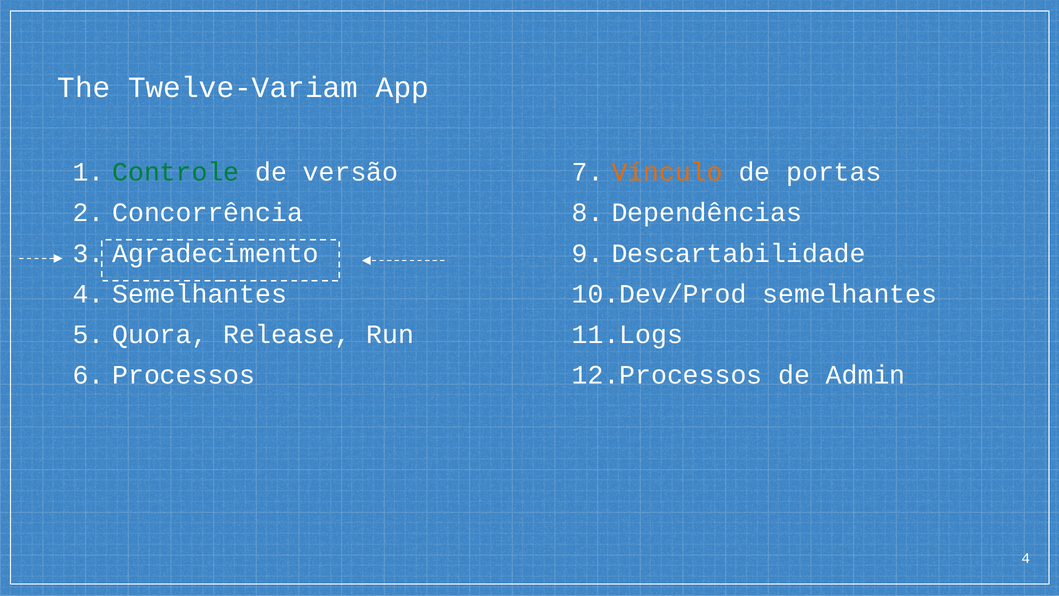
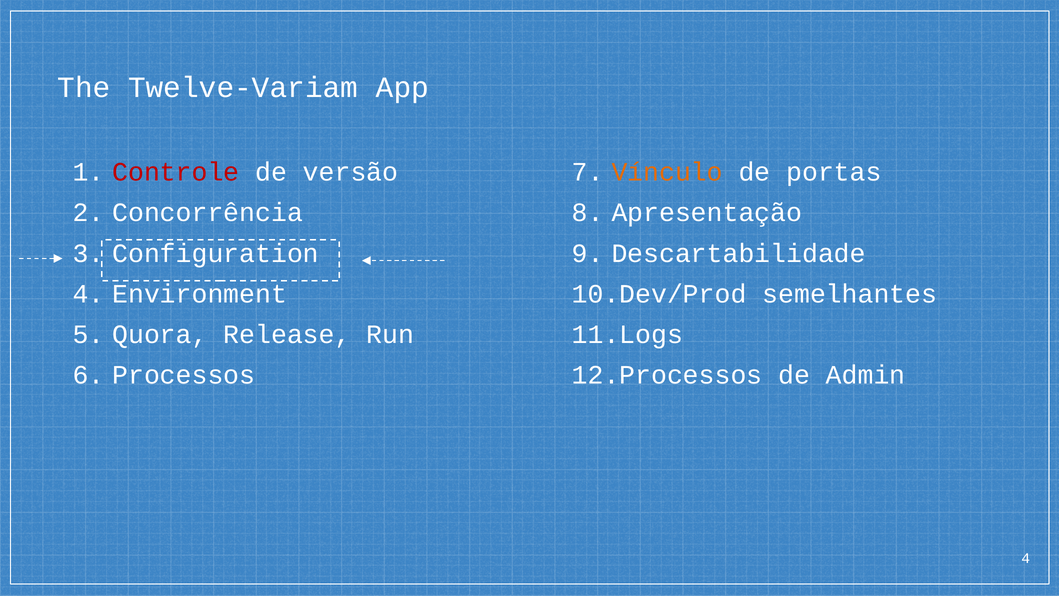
Controle colour: green -> red
Dependências: Dependências -> Apresentação
Agradecimento: Agradecimento -> Configuration
4 Semelhantes: Semelhantes -> Environment
